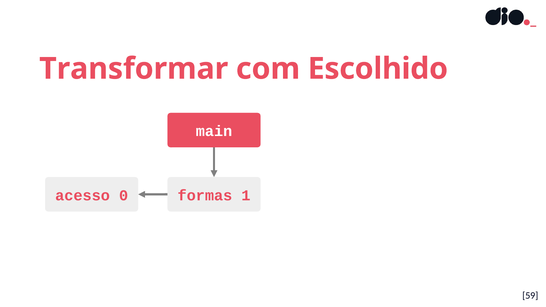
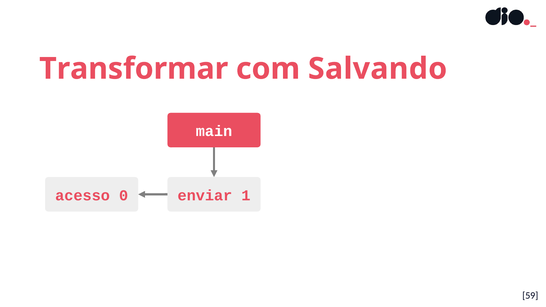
Escolhido: Escolhido -> Salvando
formas: formas -> enviar
